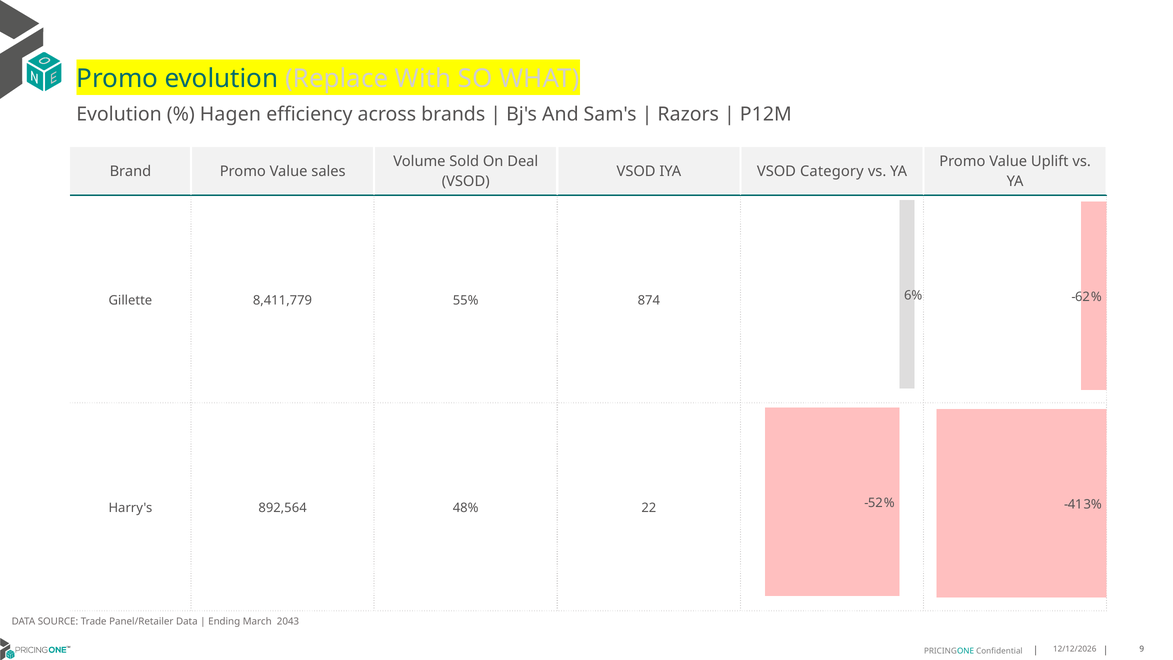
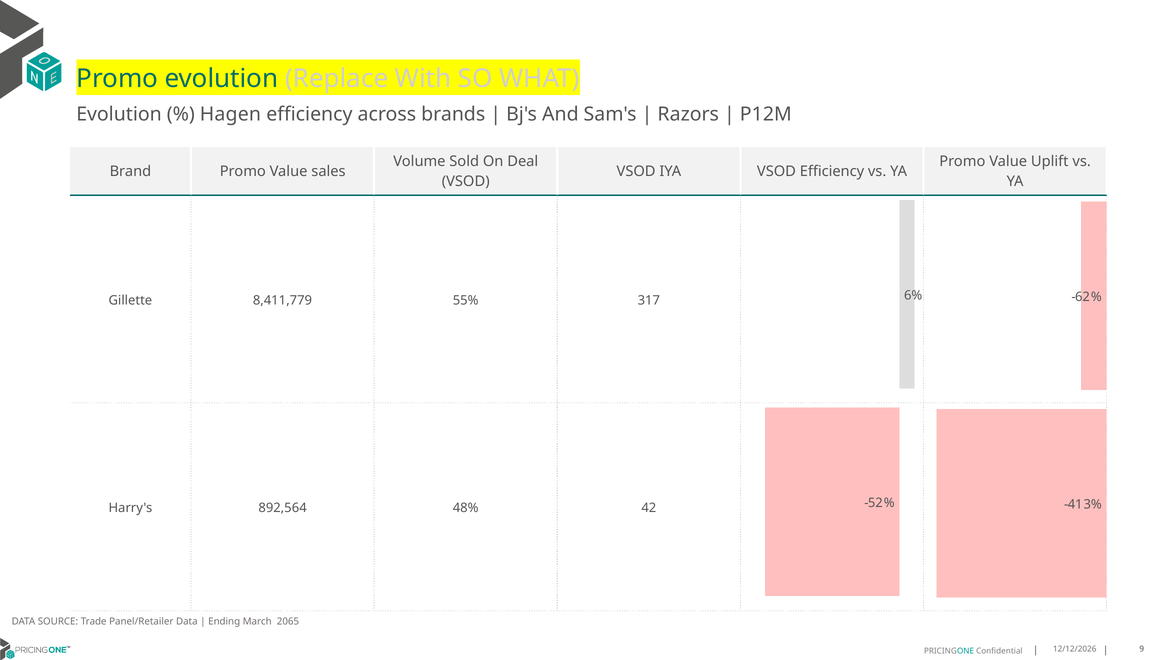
VSOD Category: Category -> Efficiency
874: 874 -> 317
22: 22 -> 42
2043: 2043 -> 2065
